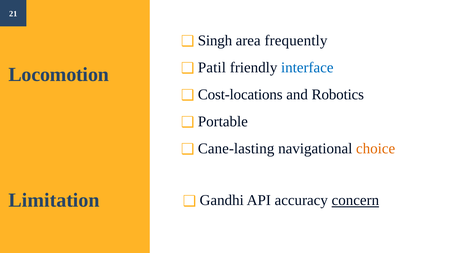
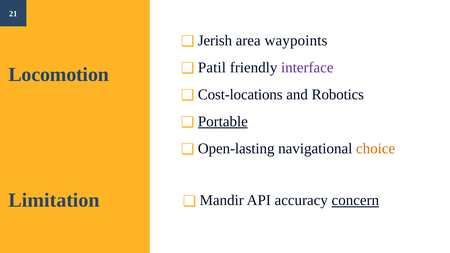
Singh: Singh -> Jerish
frequently: frequently -> waypoints
interface colour: blue -> purple
Portable underline: none -> present
Cane-lasting: Cane-lasting -> Open-lasting
Gandhi: Gandhi -> Mandir
